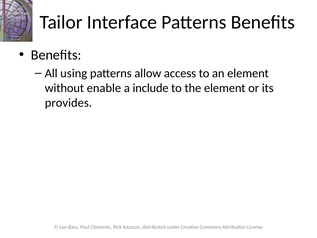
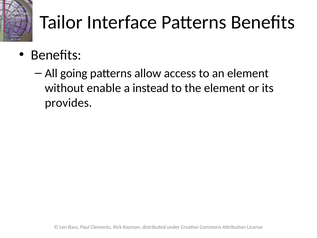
using: using -> going
include: include -> instead
